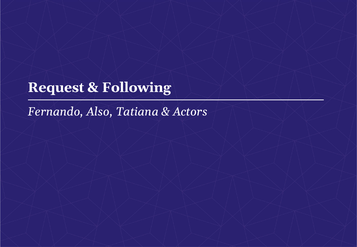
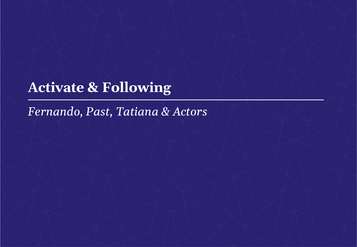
Request: Request -> Activate
Also: Also -> Past
